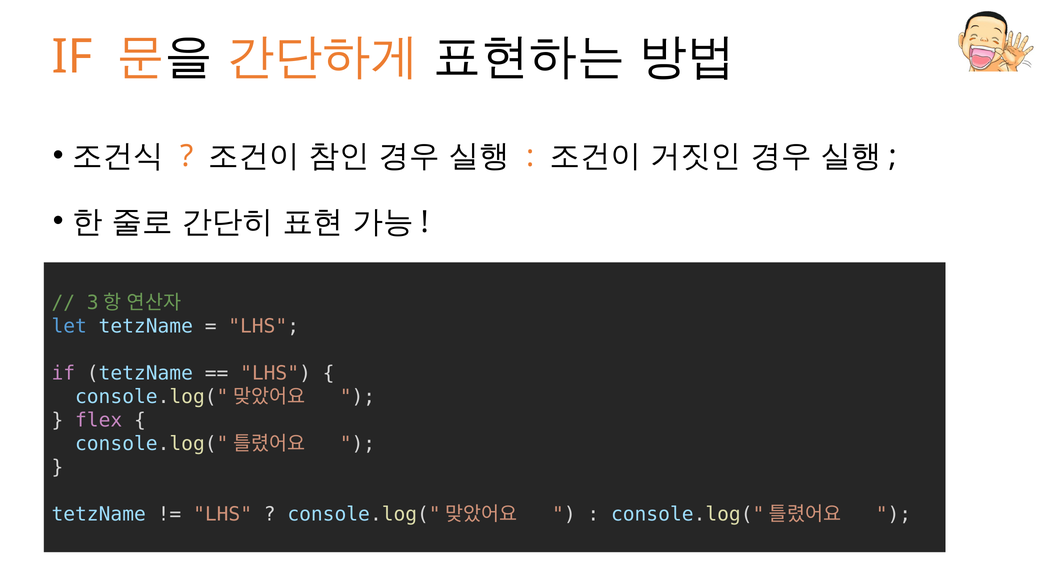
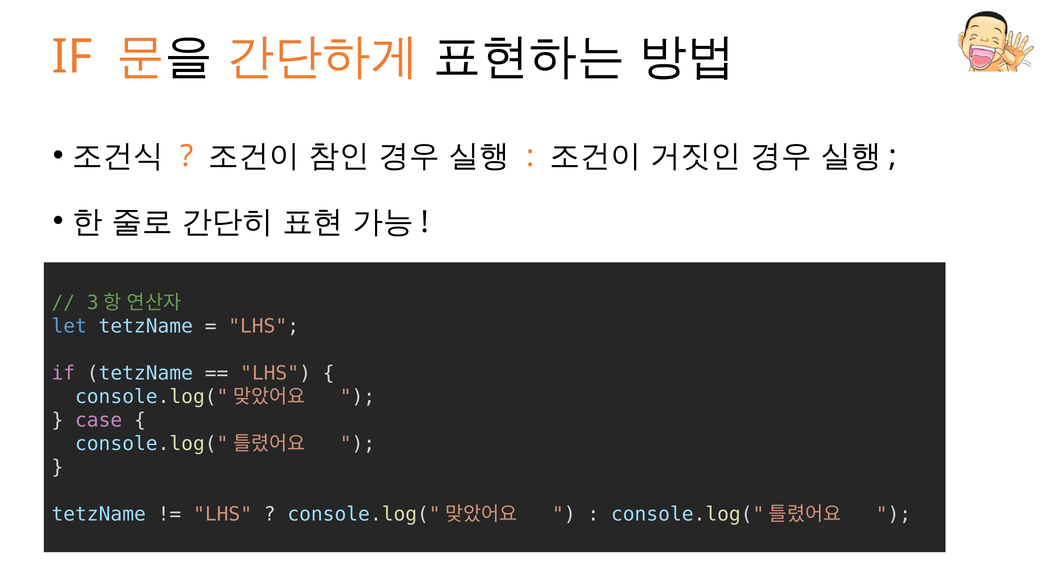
flex: flex -> case
